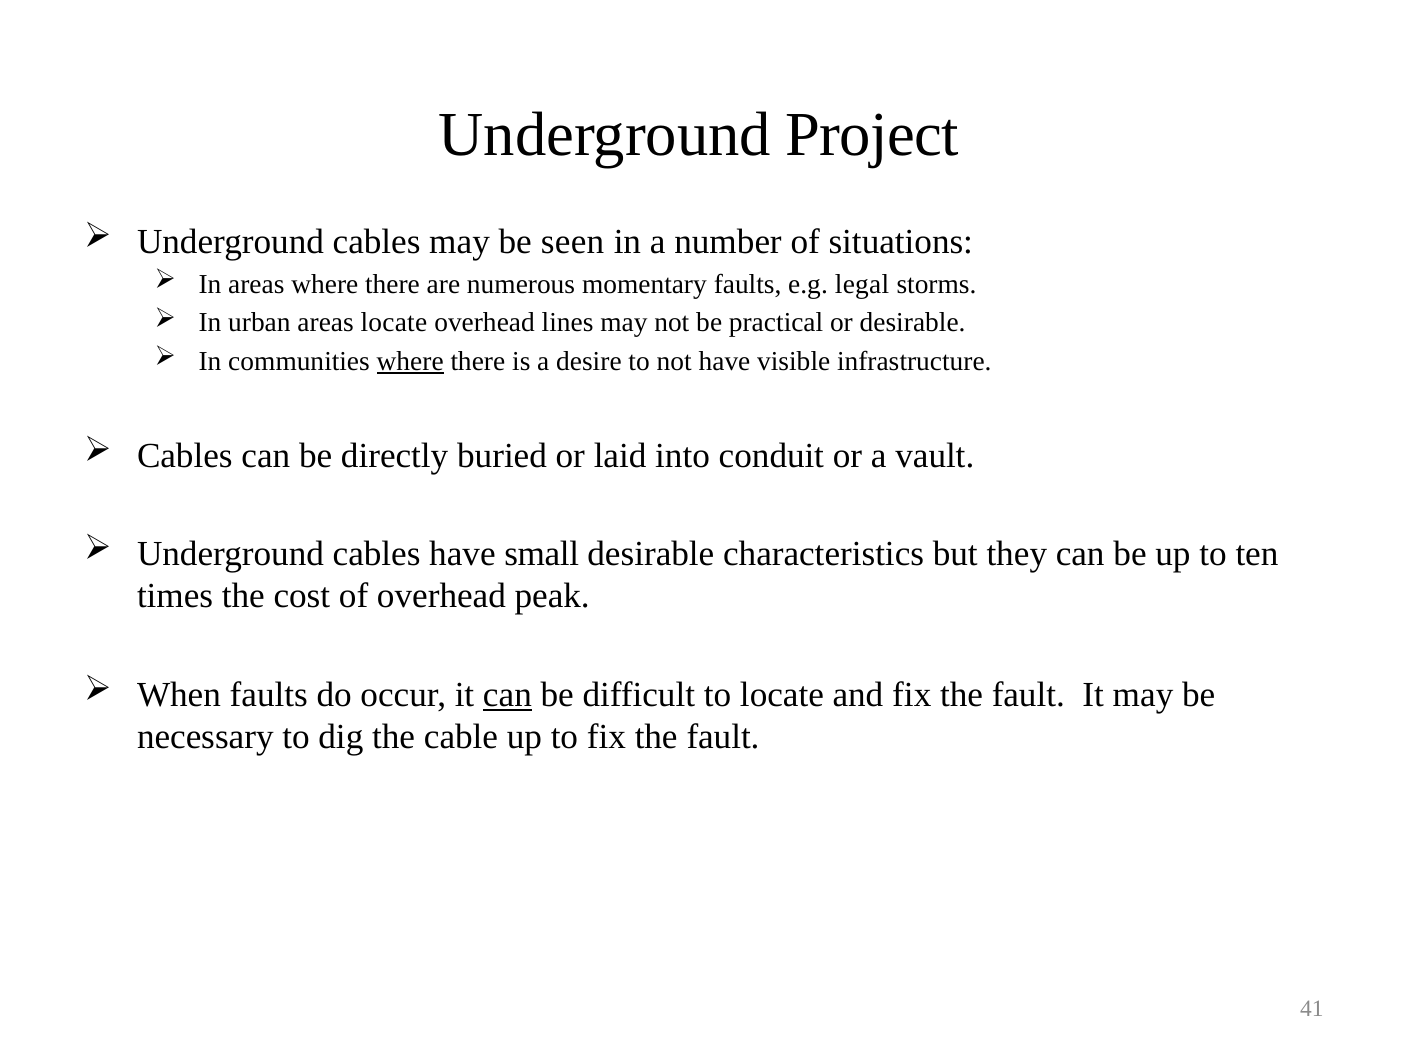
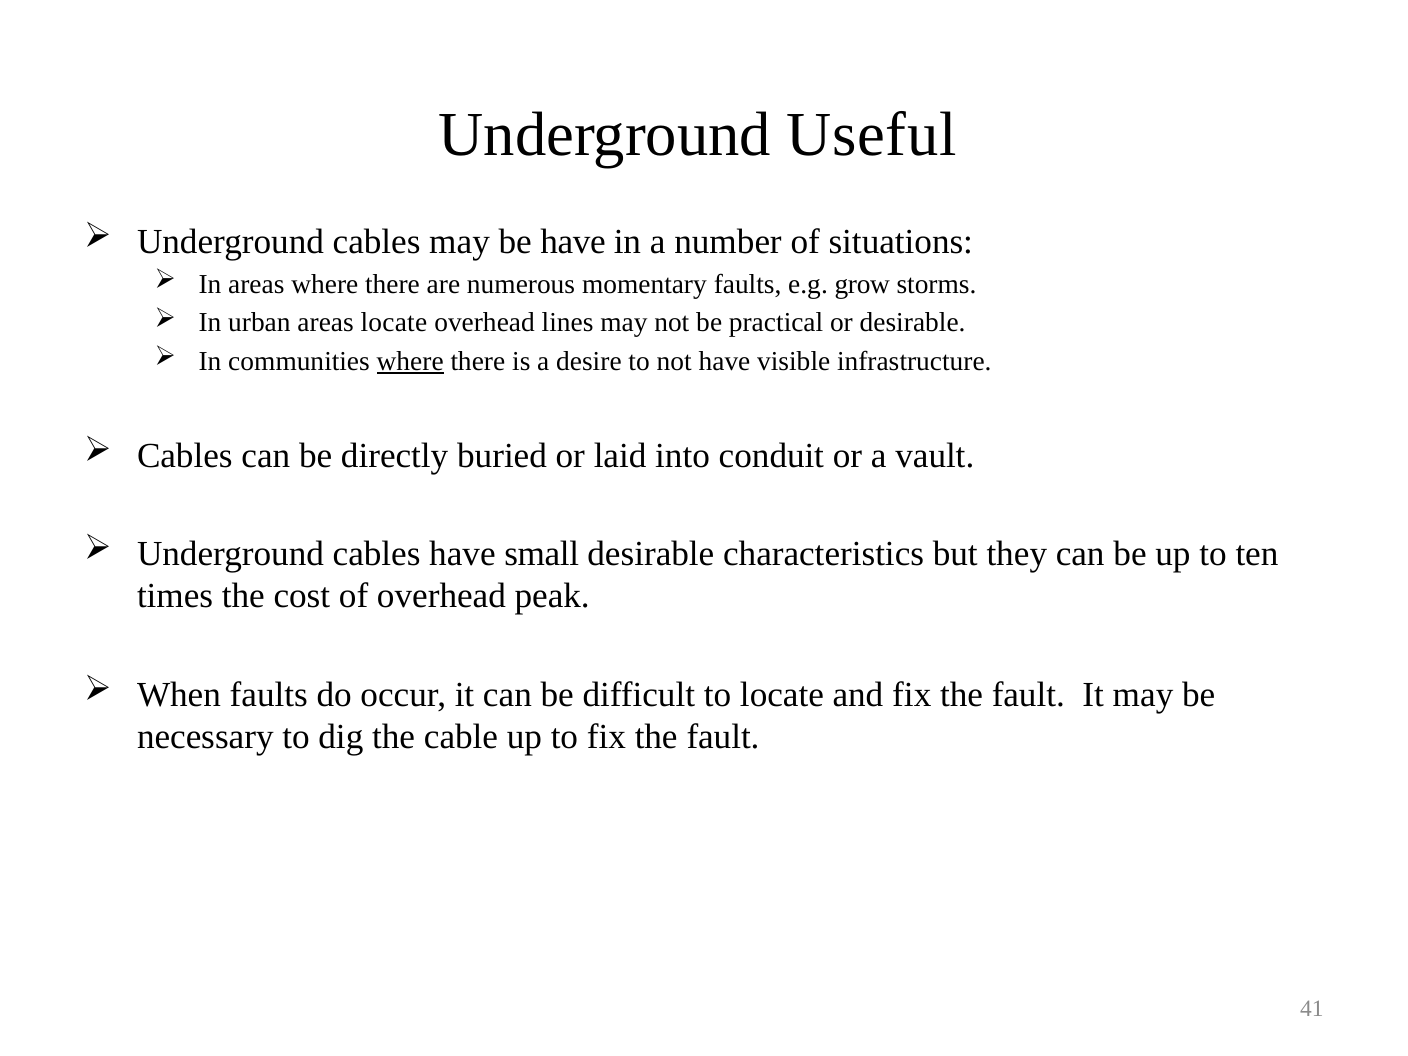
Project: Project -> Useful
be seen: seen -> have
legal: legal -> grow
can at (507, 695) underline: present -> none
